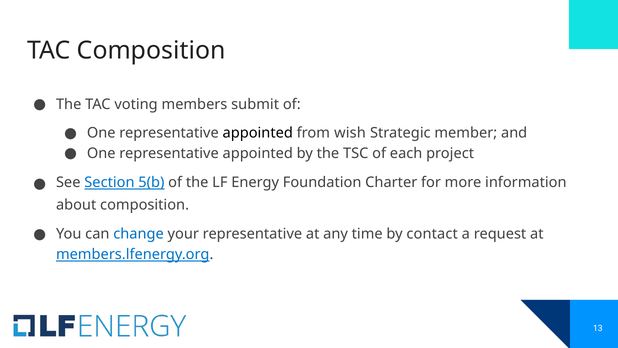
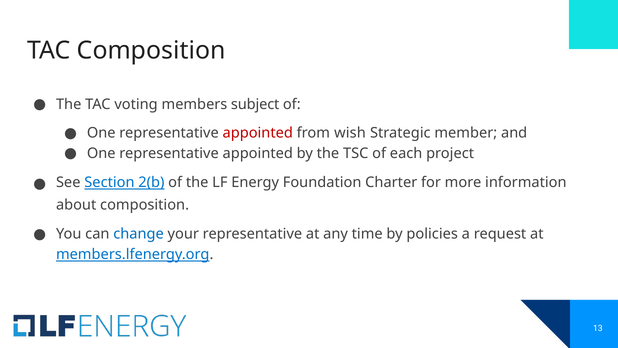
submit: submit -> subject
appointed at (258, 133) colour: black -> red
5(b: 5(b -> 2(b
contact: contact -> policies
